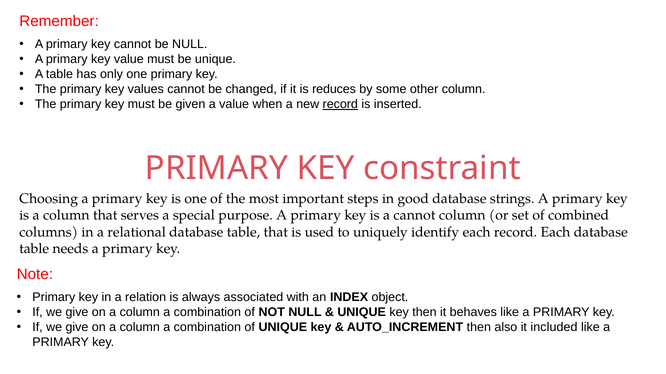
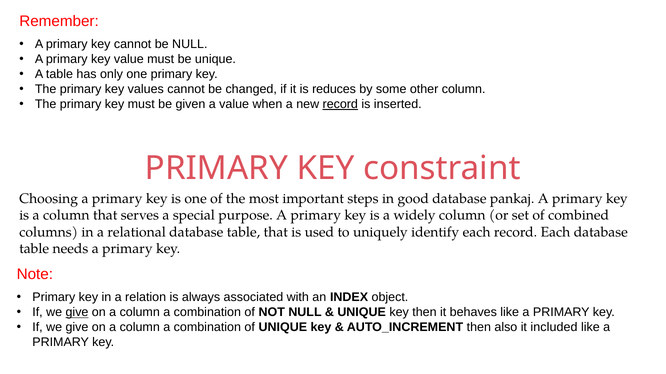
strings: strings -> pankaj
a cannot: cannot -> widely
give at (77, 313) underline: none -> present
